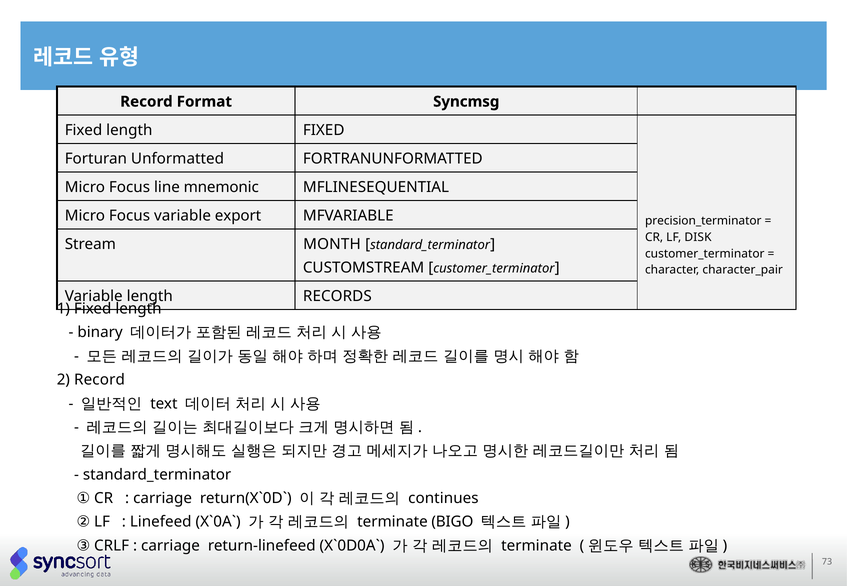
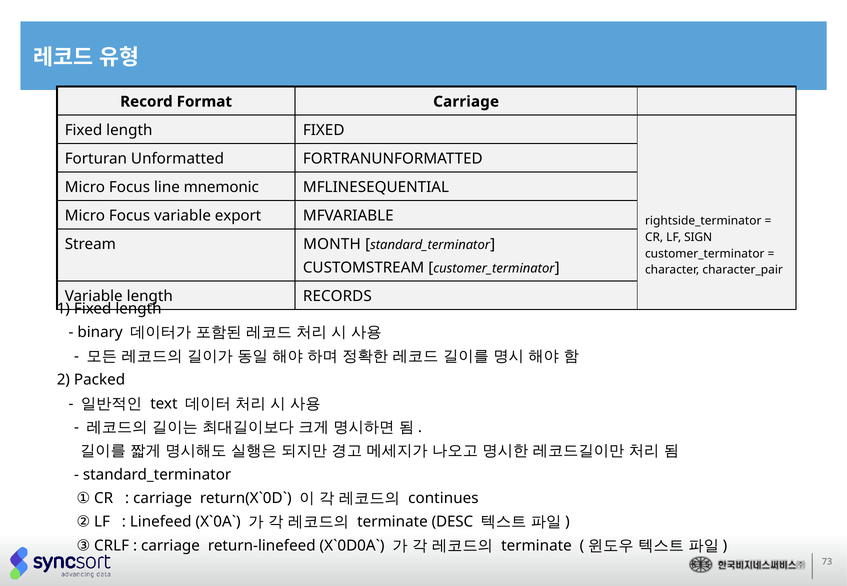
Format Syncmsg: Syncmsg -> Carriage
precision_terminator: precision_terminator -> rightside_terminator
DISK: DISK -> SIGN
2 Record: Record -> Packed
BIGO: BIGO -> DESC
